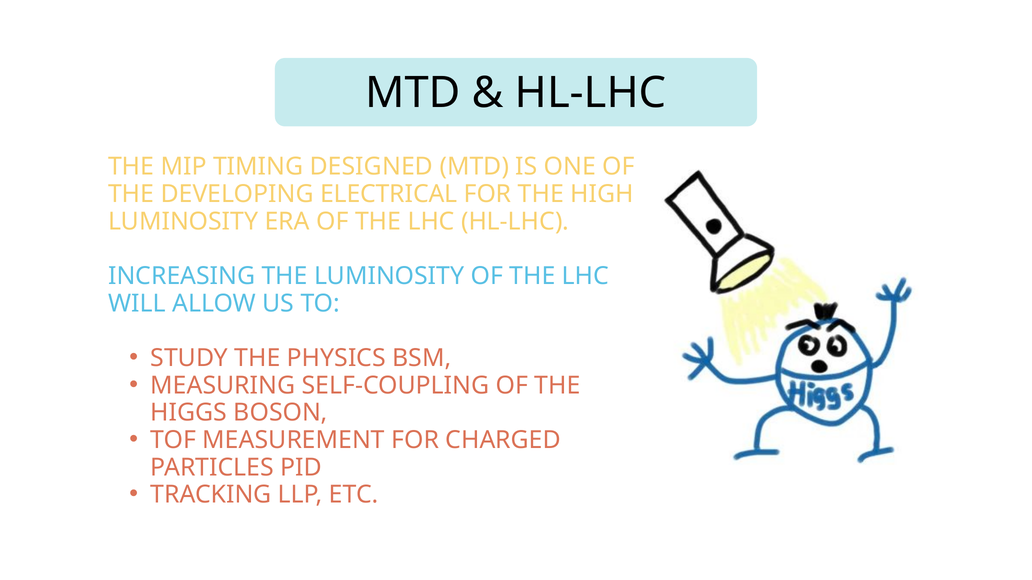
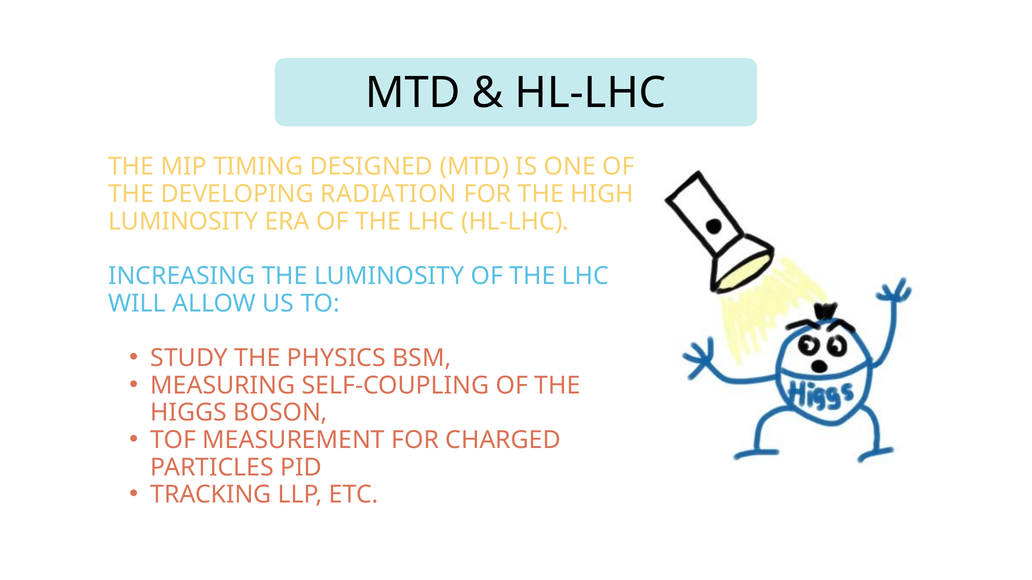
ELECTRICAL: ELECTRICAL -> RADIATION
